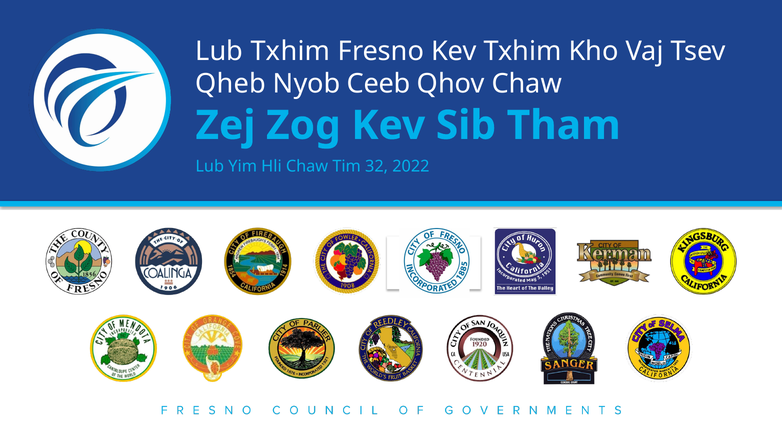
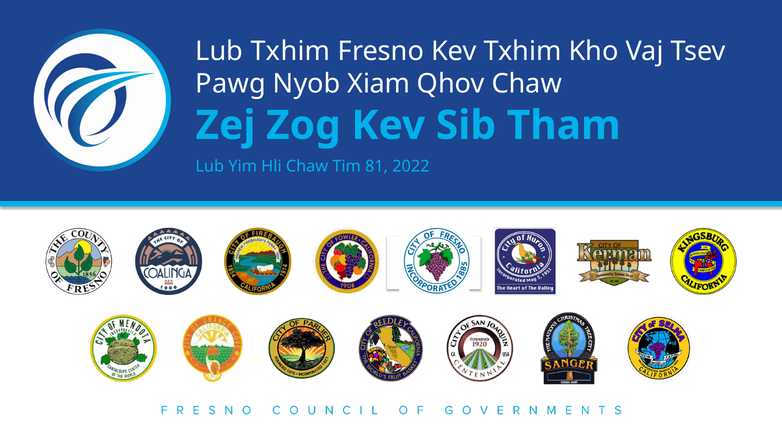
Qheb: Qheb -> Pawg
Ceeb: Ceeb -> Xiam
32: 32 -> 81
